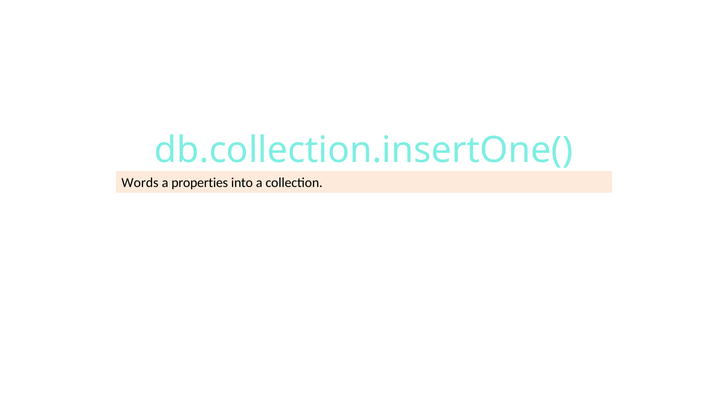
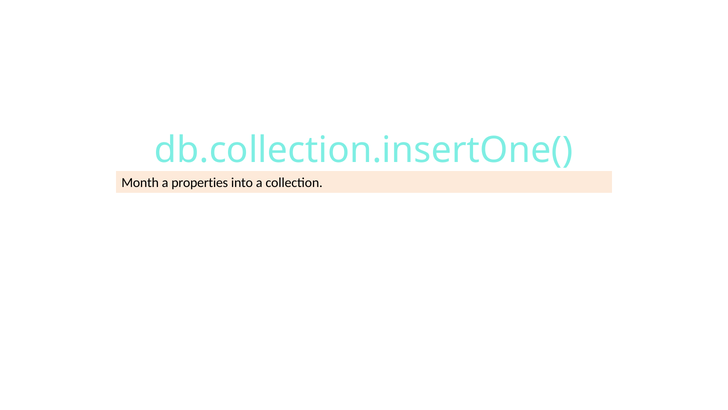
Words: Words -> Month
